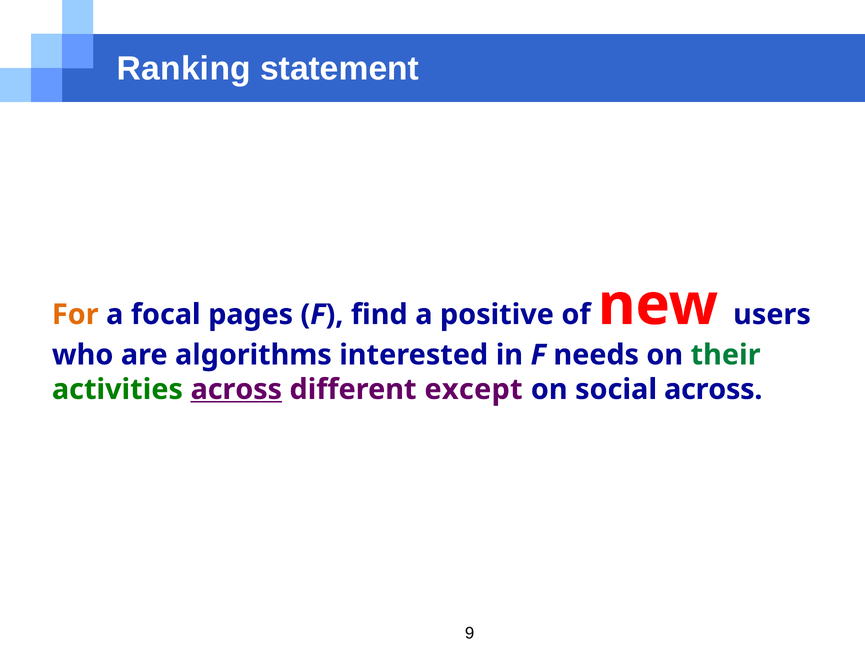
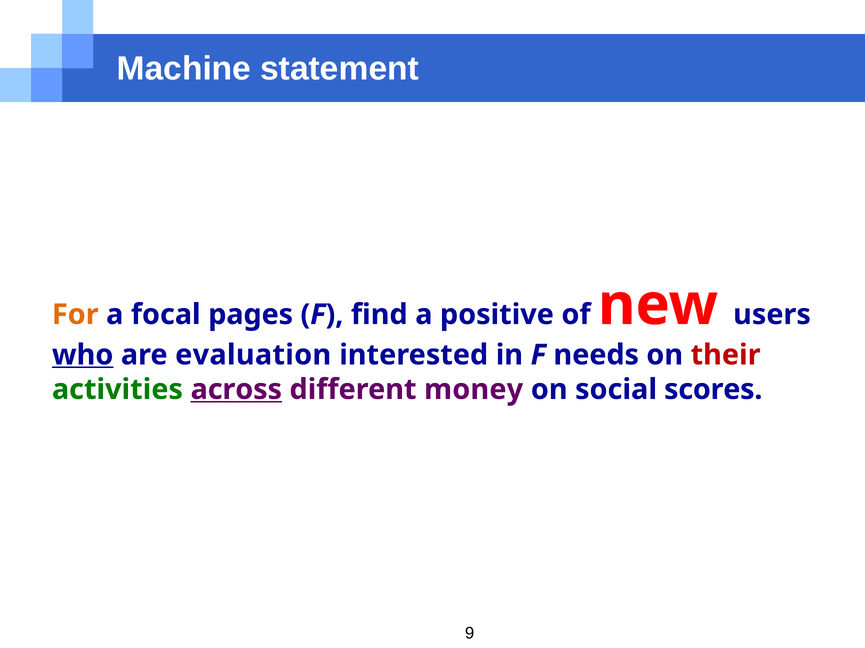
Ranking: Ranking -> Machine
who underline: none -> present
algorithms: algorithms -> evaluation
their colour: green -> red
except: except -> money
social across: across -> scores
